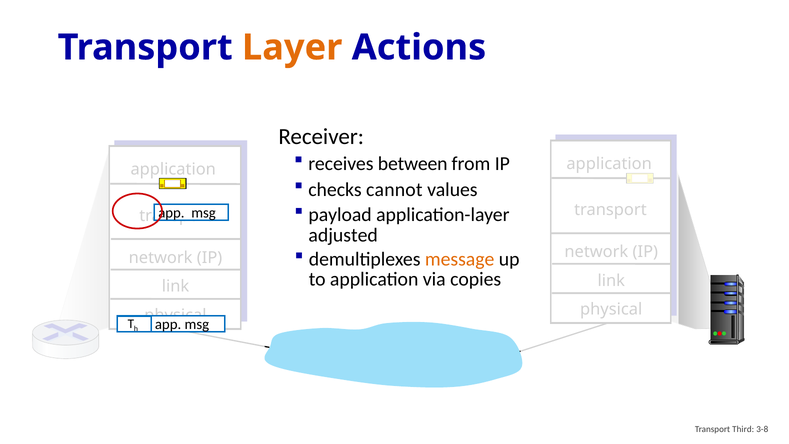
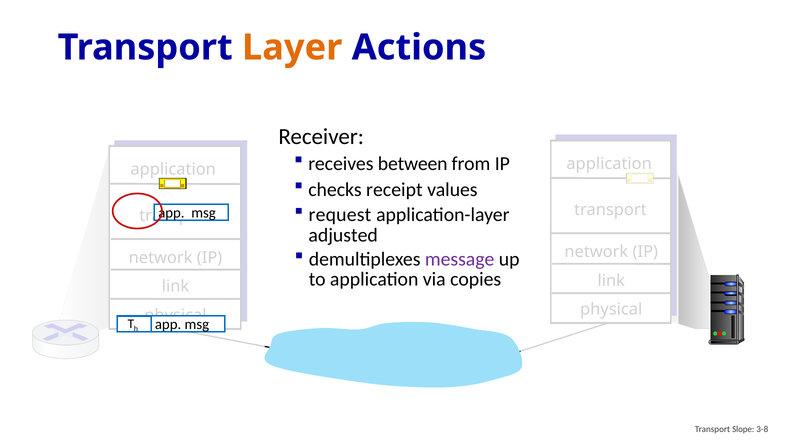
cannot: cannot -> receipt
payload: payload -> request
message colour: orange -> purple
Third: Third -> Slope
